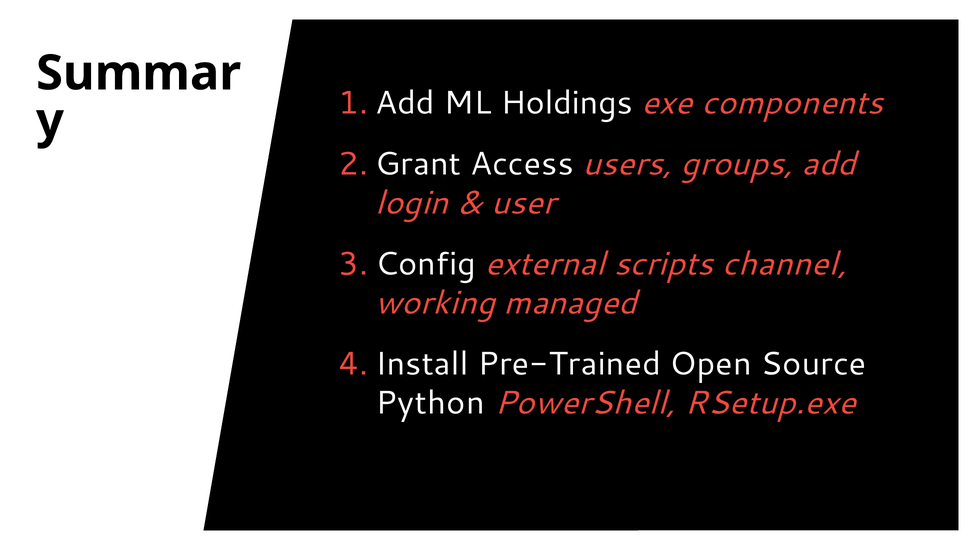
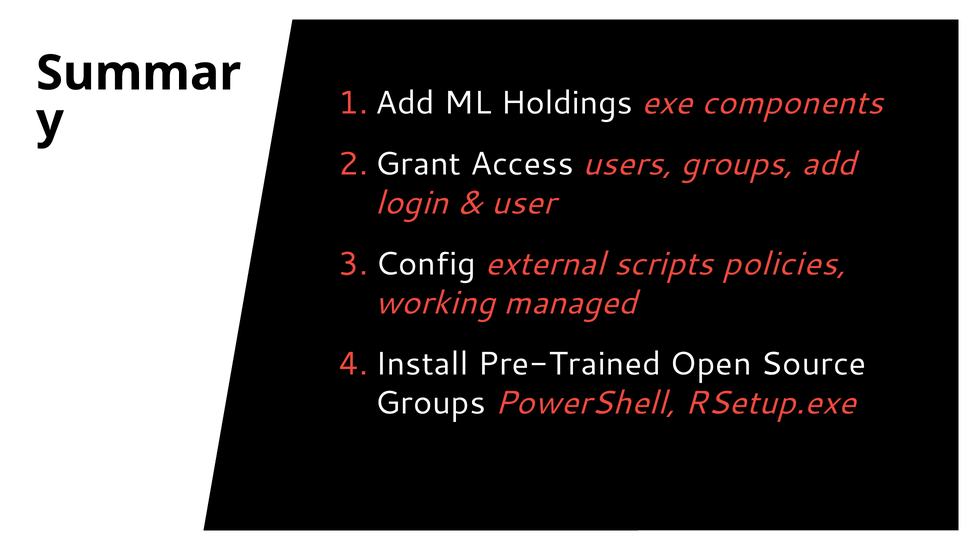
channel: channel -> policies
Python at (430, 403): Python -> Groups
